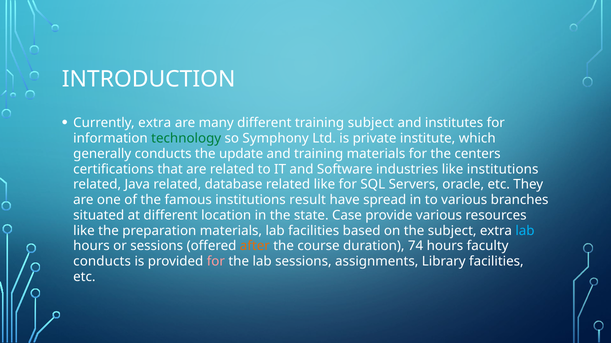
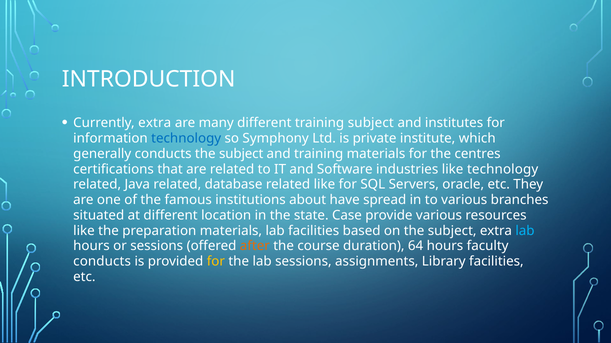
technology at (186, 139) colour: green -> blue
conducts the update: update -> subject
centers: centers -> centres
like institutions: institutions -> technology
result: result -> about
74: 74 -> 64
for at (216, 262) colour: pink -> yellow
